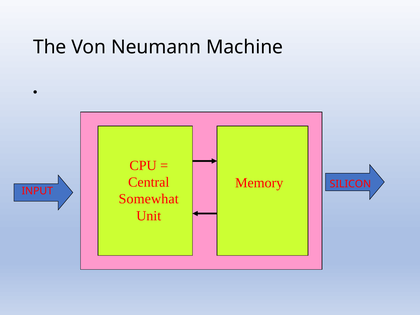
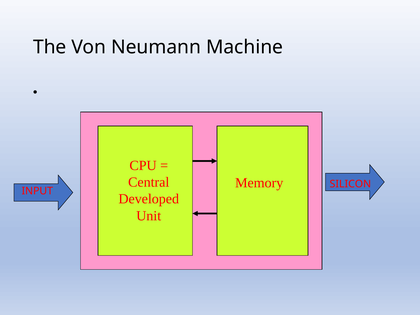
Somewhat: Somewhat -> Developed
